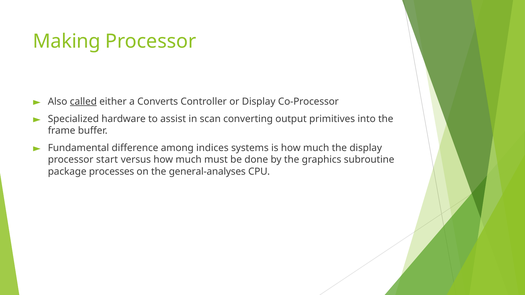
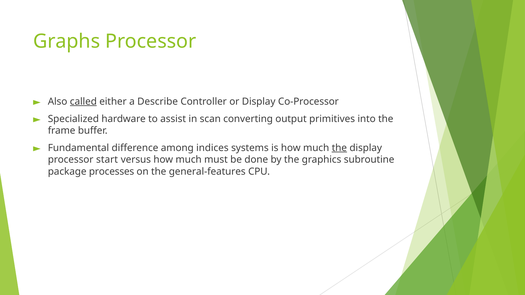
Making: Making -> Graphs
Converts: Converts -> Describe
the at (339, 148) underline: none -> present
general-analyses: general-analyses -> general-features
